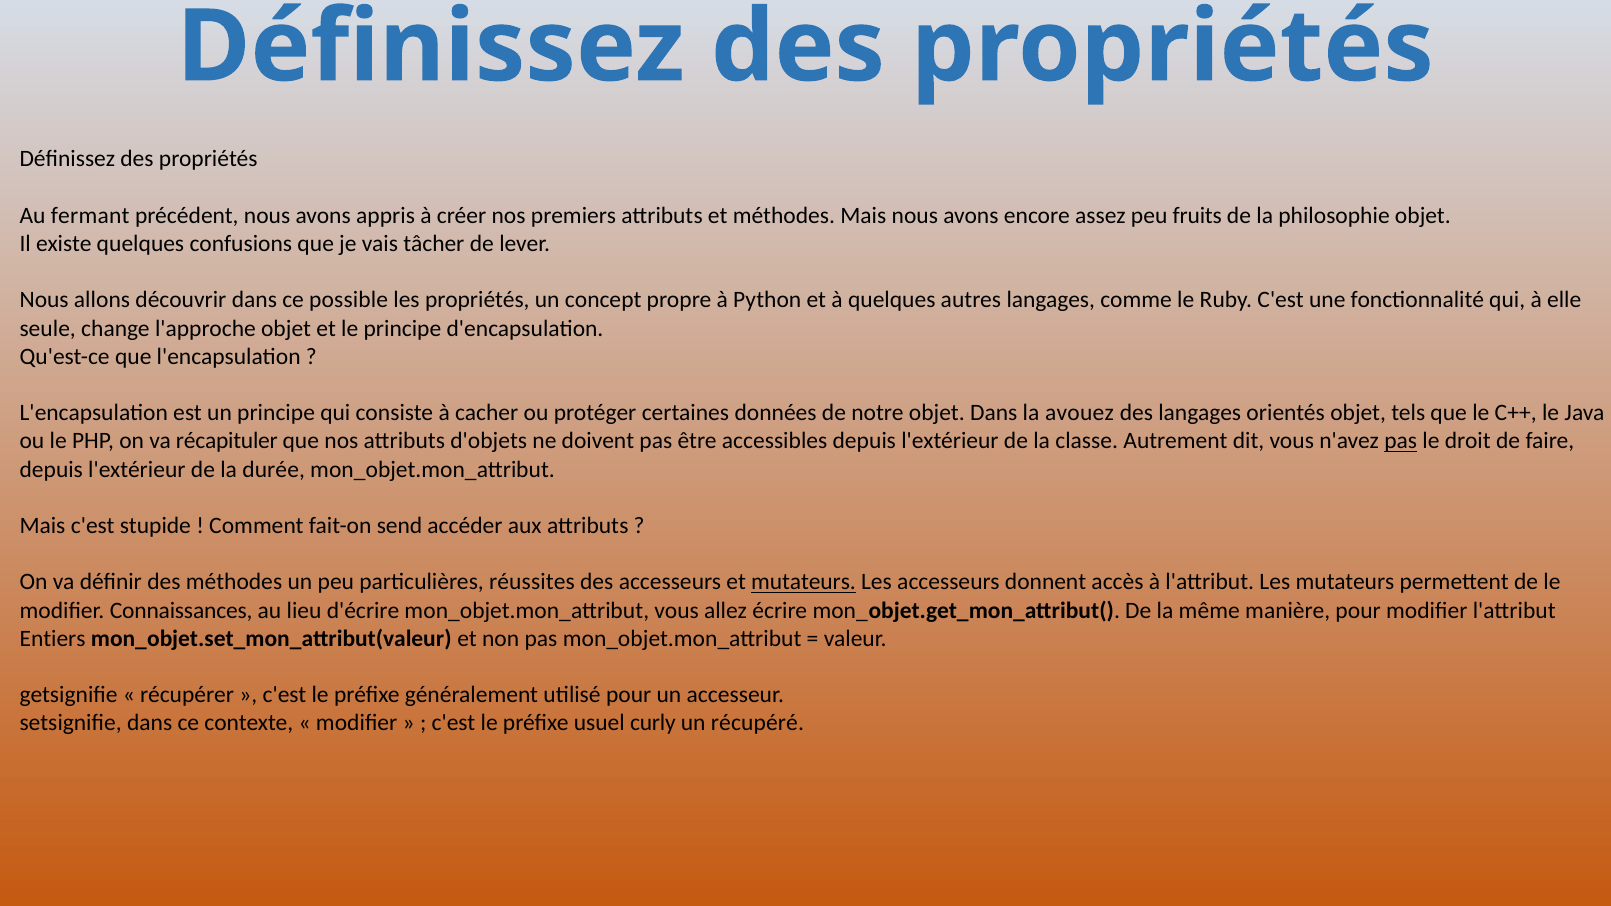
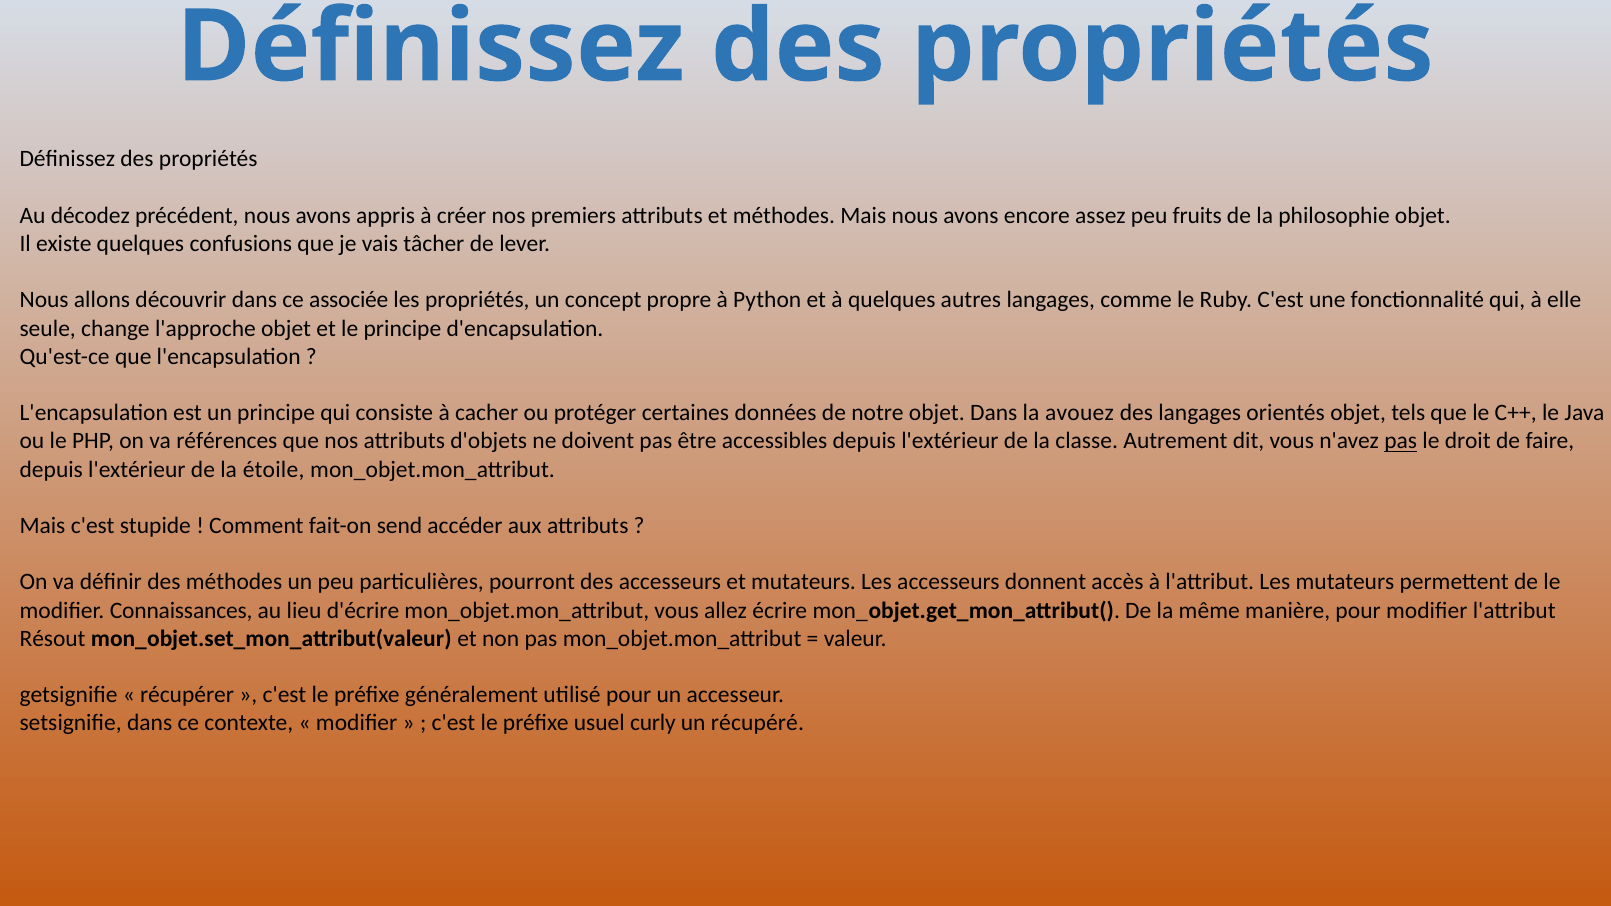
fermant: fermant -> décodez
possible: possible -> associée
récapituler: récapituler -> références
durée: durée -> étoile
réussites: réussites -> pourront
mutateurs at (803, 582) underline: present -> none
Entiers: Entiers -> Résout
